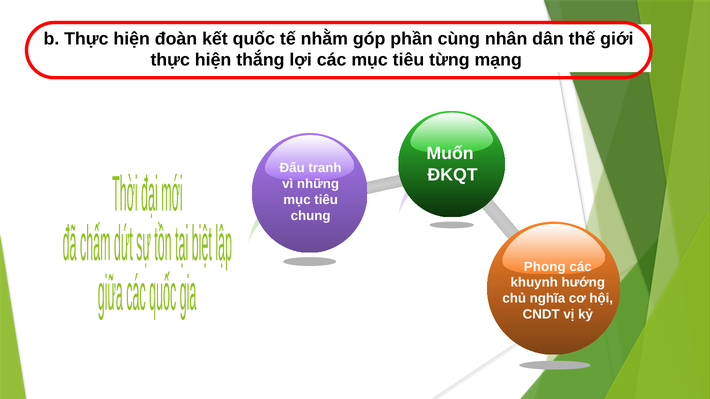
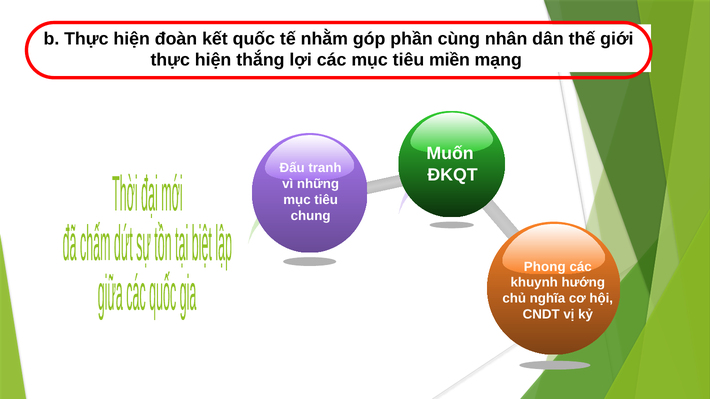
từng: từng -> miền
